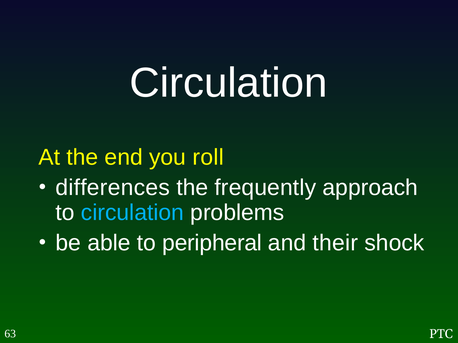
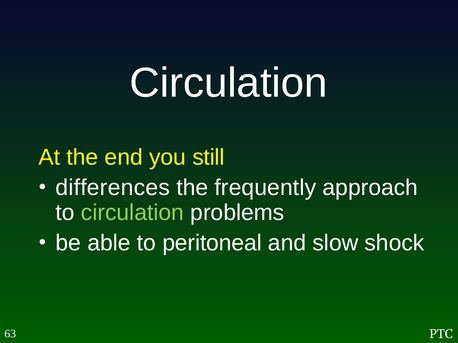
roll: roll -> still
circulation at (132, 213) colour: light blue -> light green
peripheral: peripheral -> peritoneal
their: their -> slow
